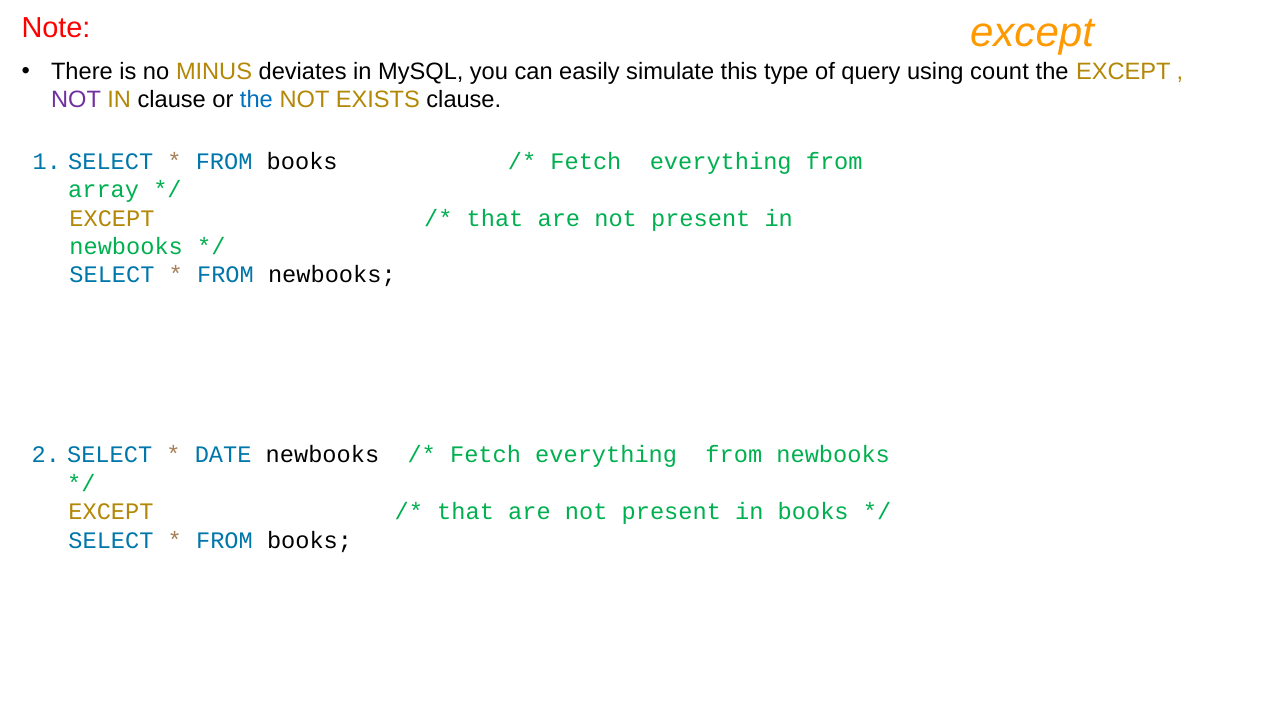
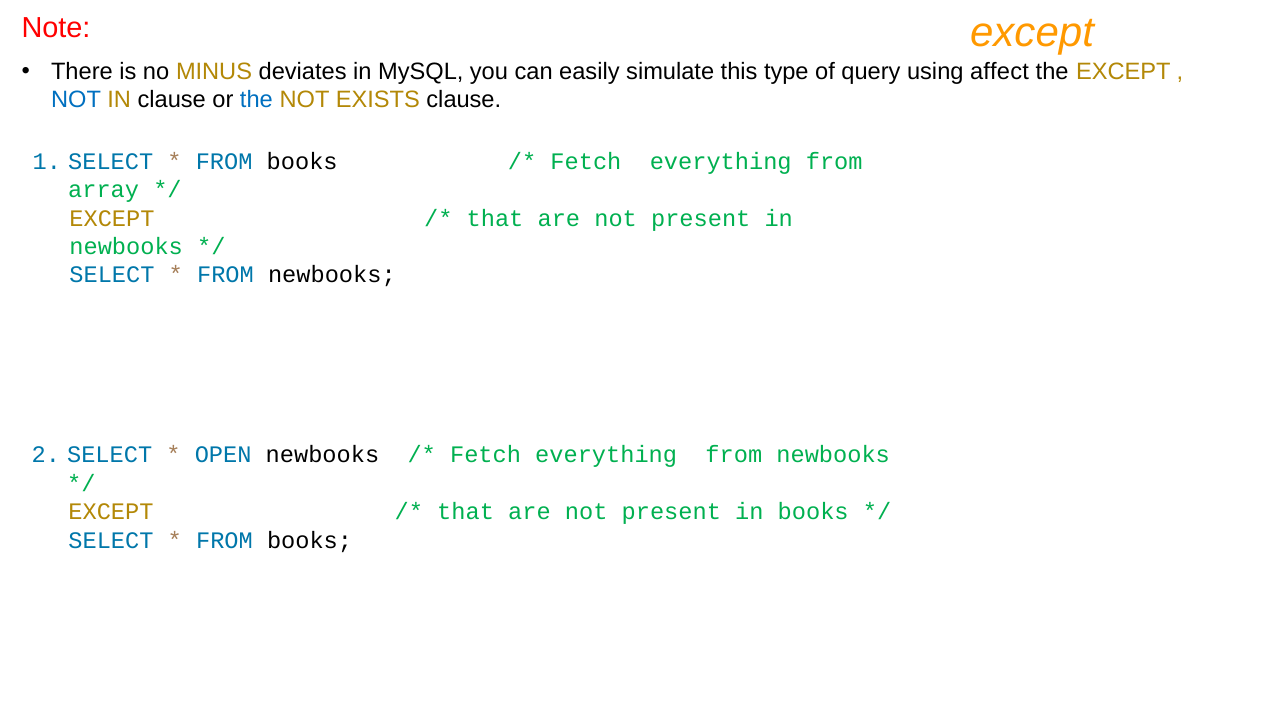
count: count -> affect
NOT at (76, 100) colour: purple -> blue
DATE: DATE -> OPEN
